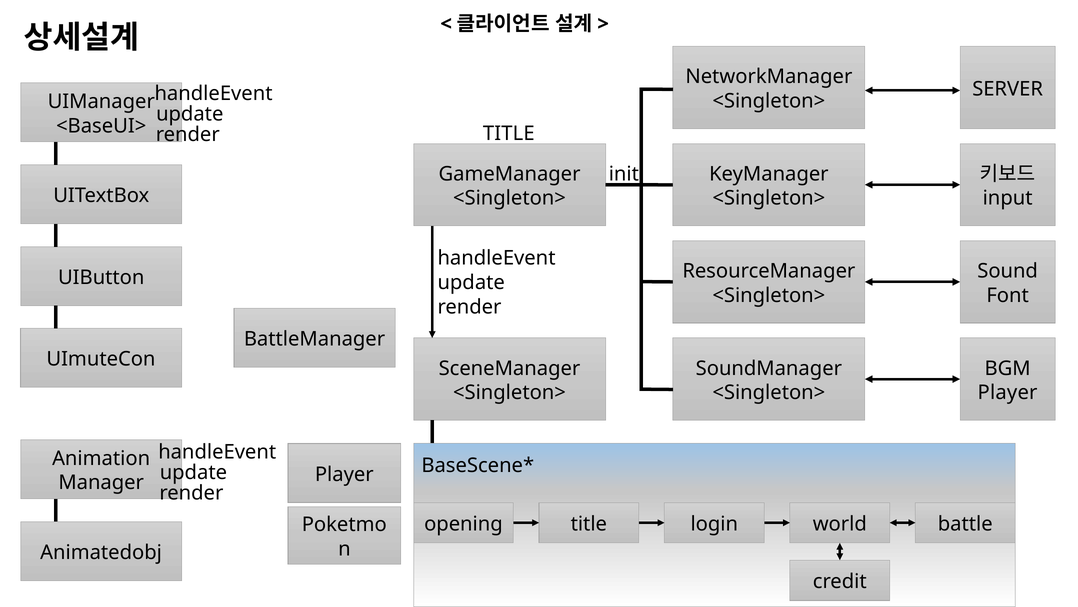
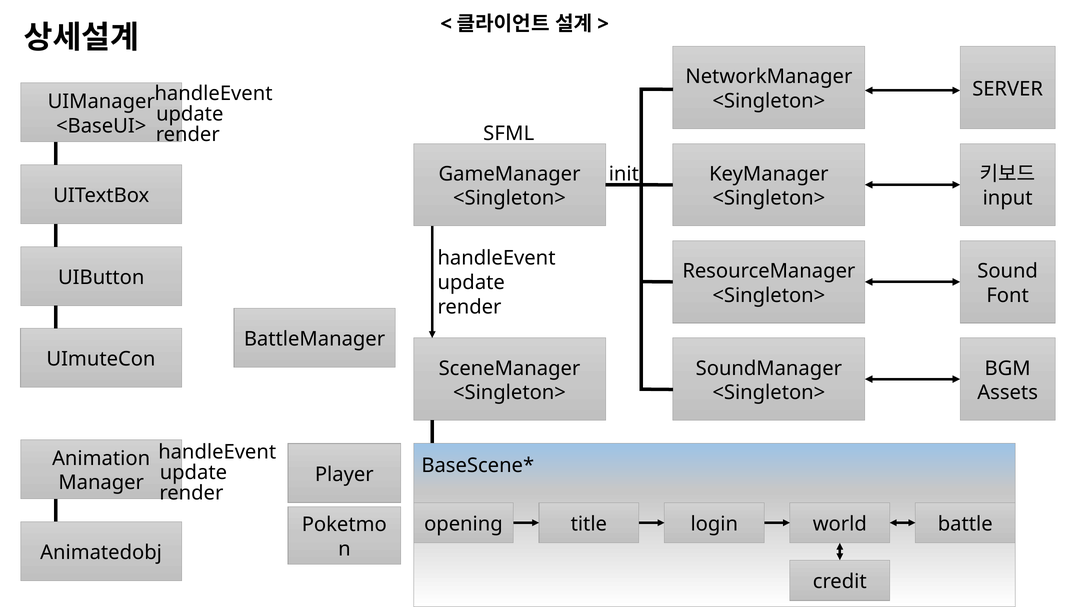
TITLE at (509, 133): TITLE -> SFML
Player at (1008, 392): Player -> Assets
